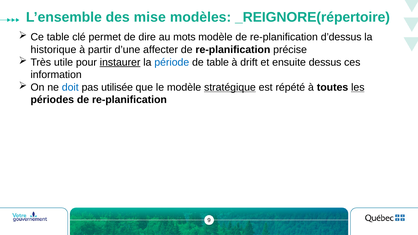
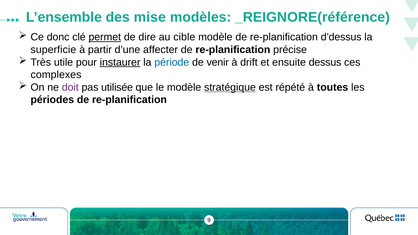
_REIGNORE(répertoire: _REIGNORE(répertoire -> _REIGNORE(référence
Ce table: table -> donc
permet underline: none -> present
mots: mots -> cible
historique: historique -> superficie
de table: table -> venir
information: information -> complexes
doit colour: blue -> purple
les underline: present -> none
